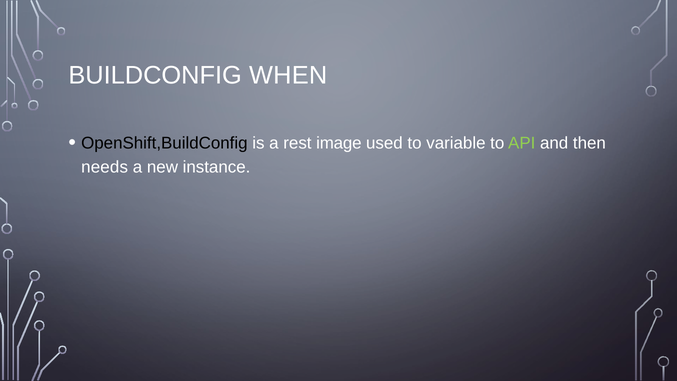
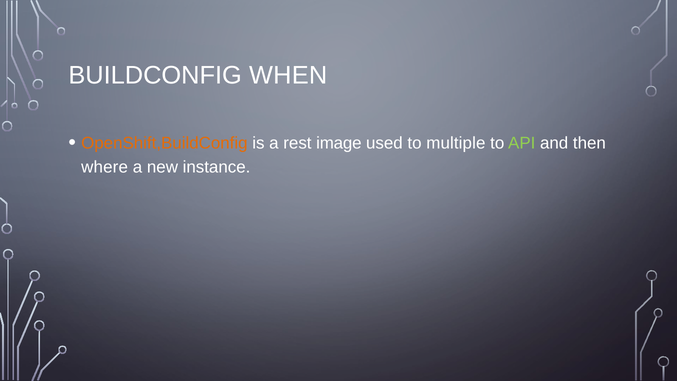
OpenShift,BuildConfig colour: black -> orange
variable: variable -> multiple
needs: needs -> where
